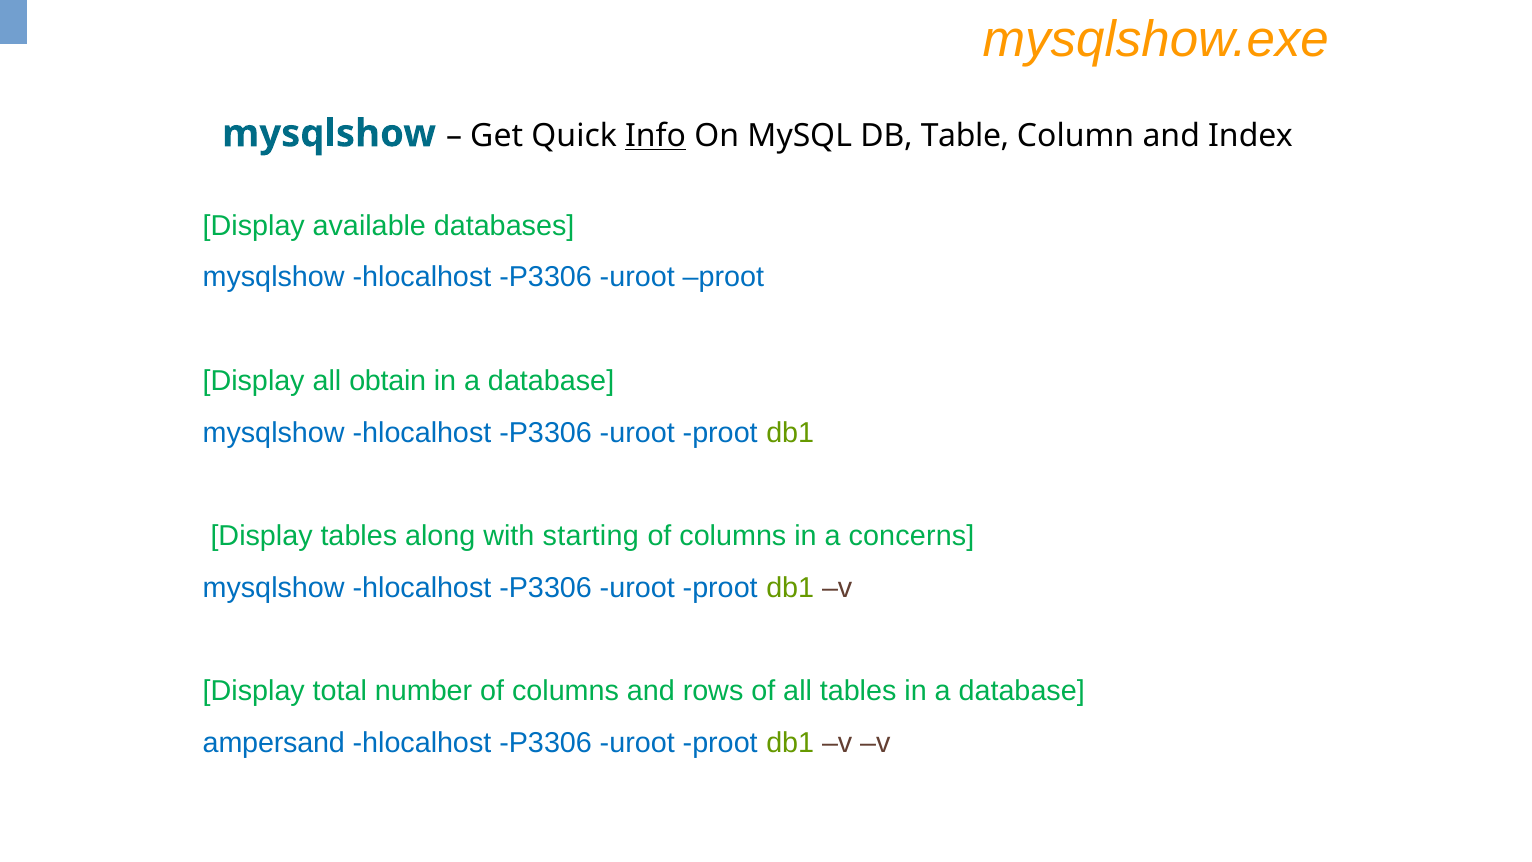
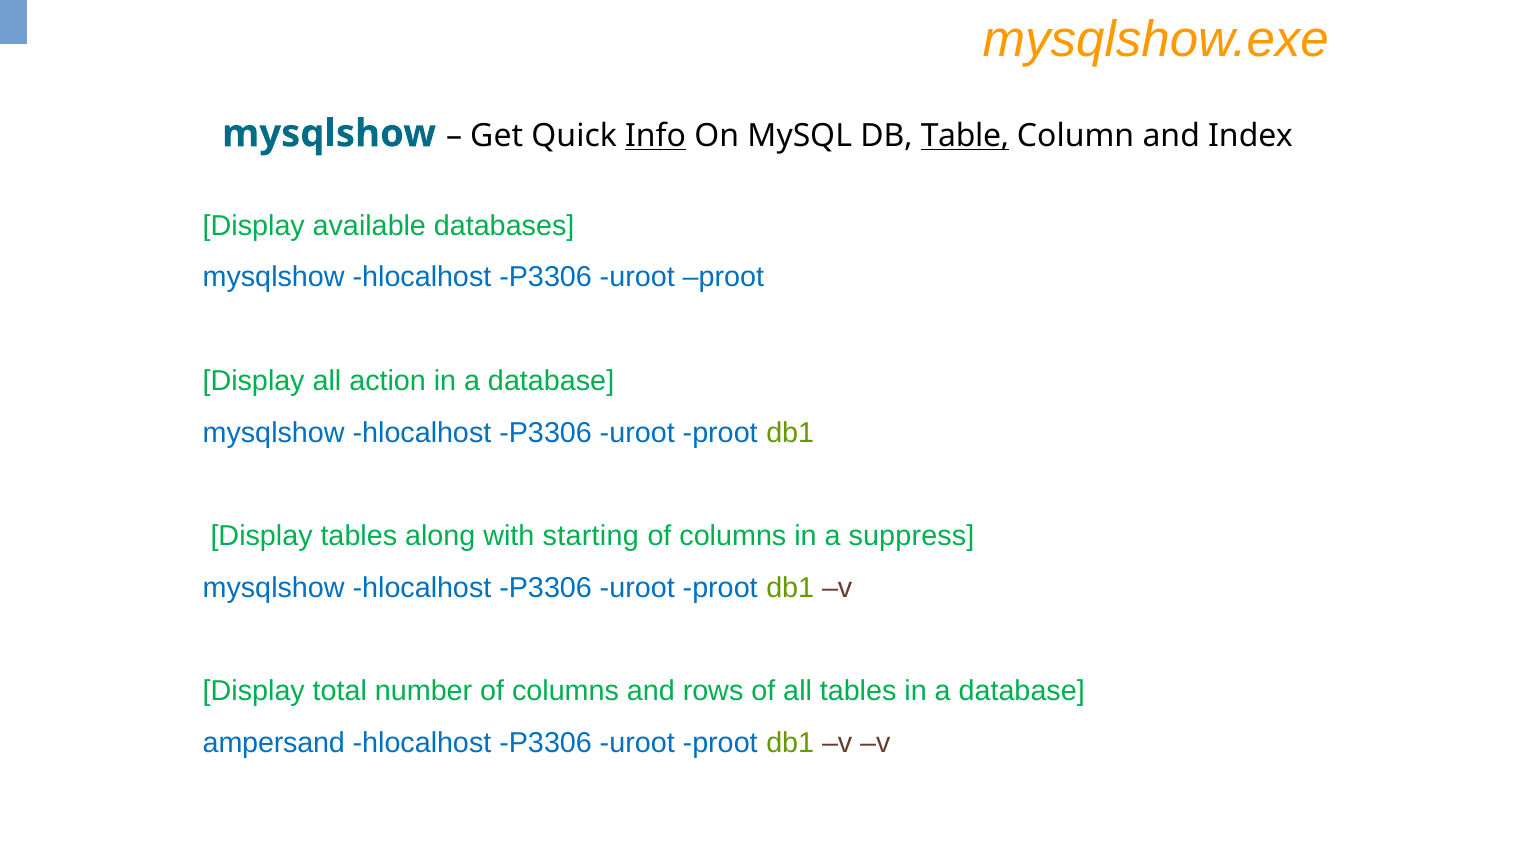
Table underline: none -> present
obtain: obtain -> action
concerns: concerns -> suppress
